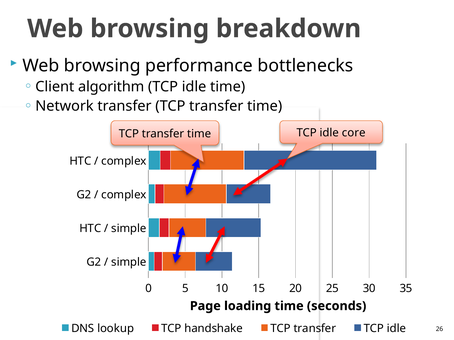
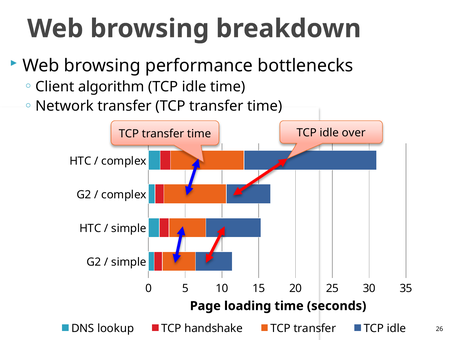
core: core -> over
